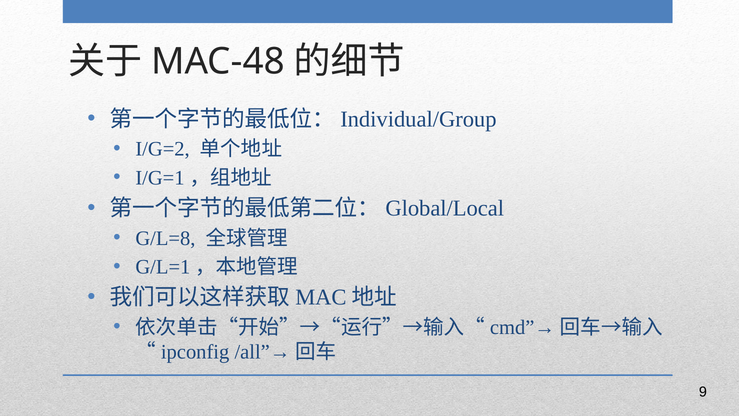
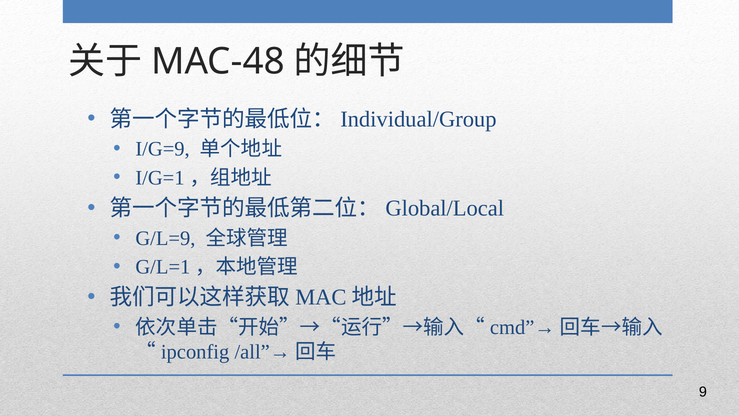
I/G=2: I/G=2 -> I/G=9
G/L=8: G/L=8 -> G/L=9
